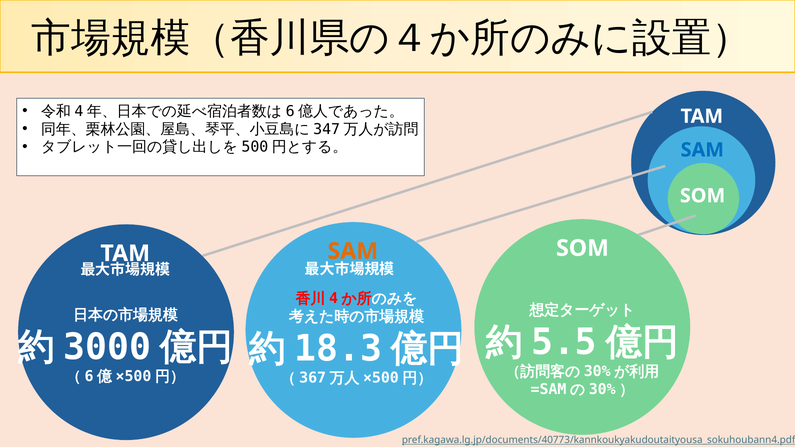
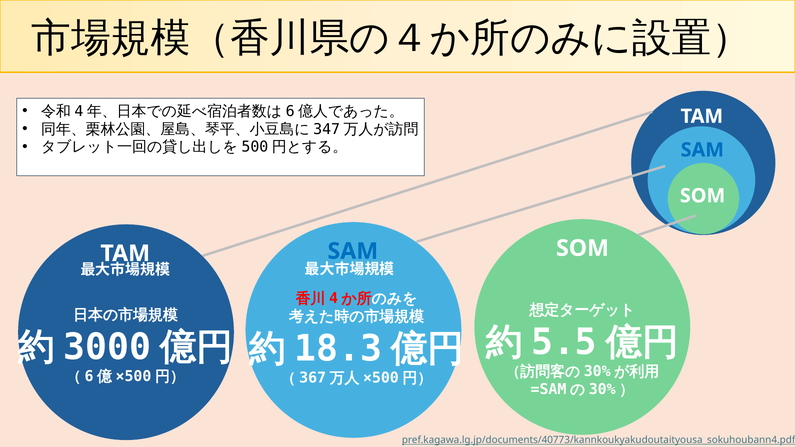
SAM at (353, 251) colour: orange -> blue
